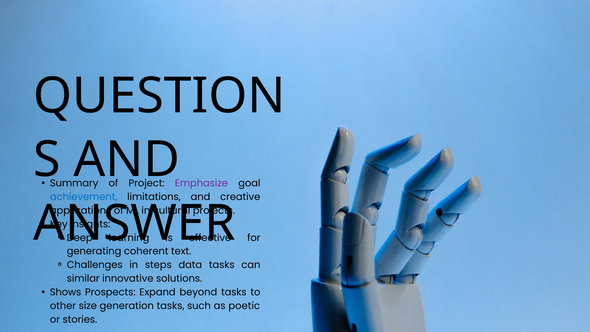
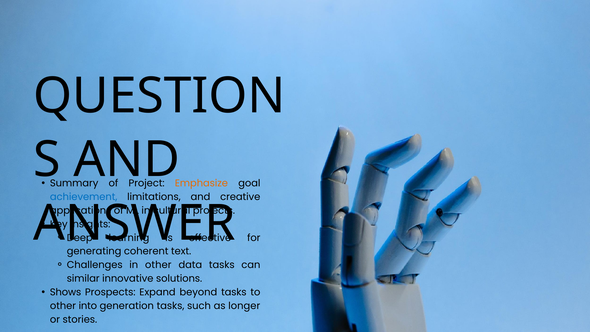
Emphasize colour: purple -> orange
in steps: steps -> other
size: size -> into
poetic: poetic -> longer
